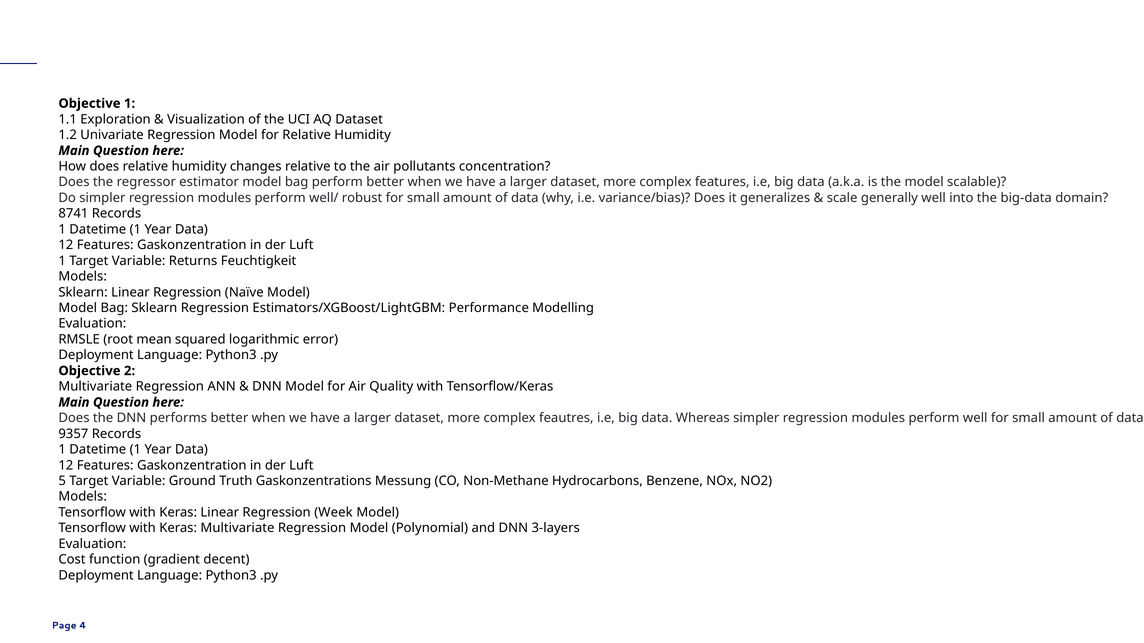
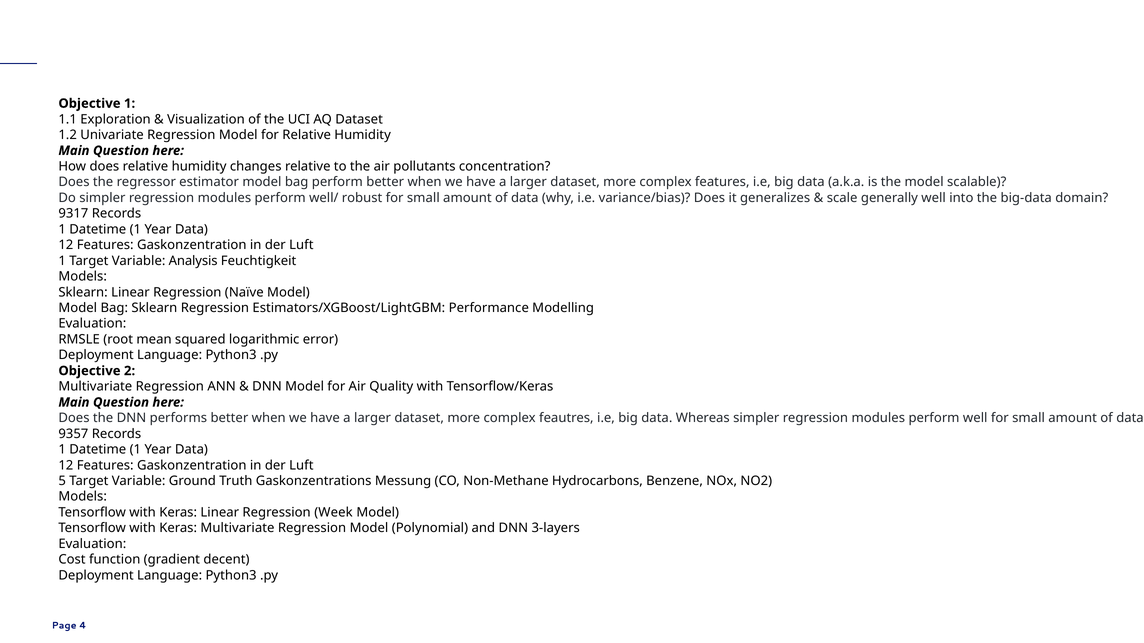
8741: 8741 -> 9317
Returns: Returns -> Analysis
